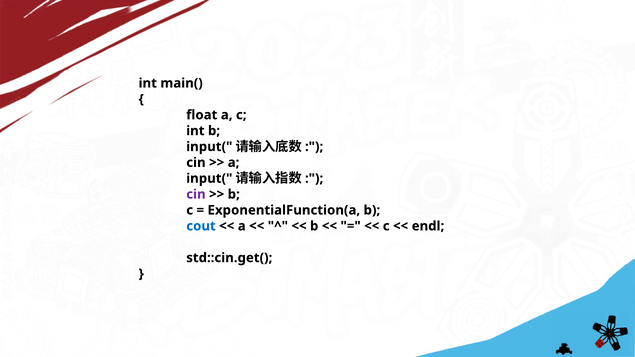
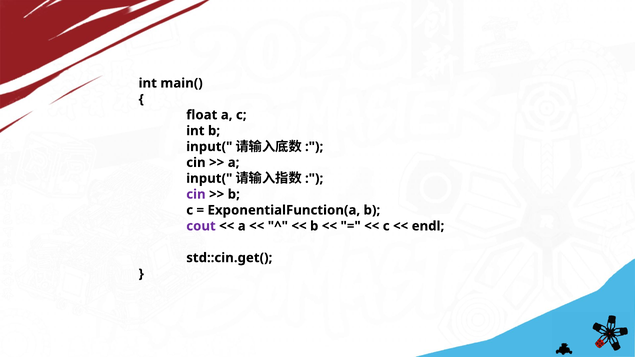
cout colour: blue -> purple
